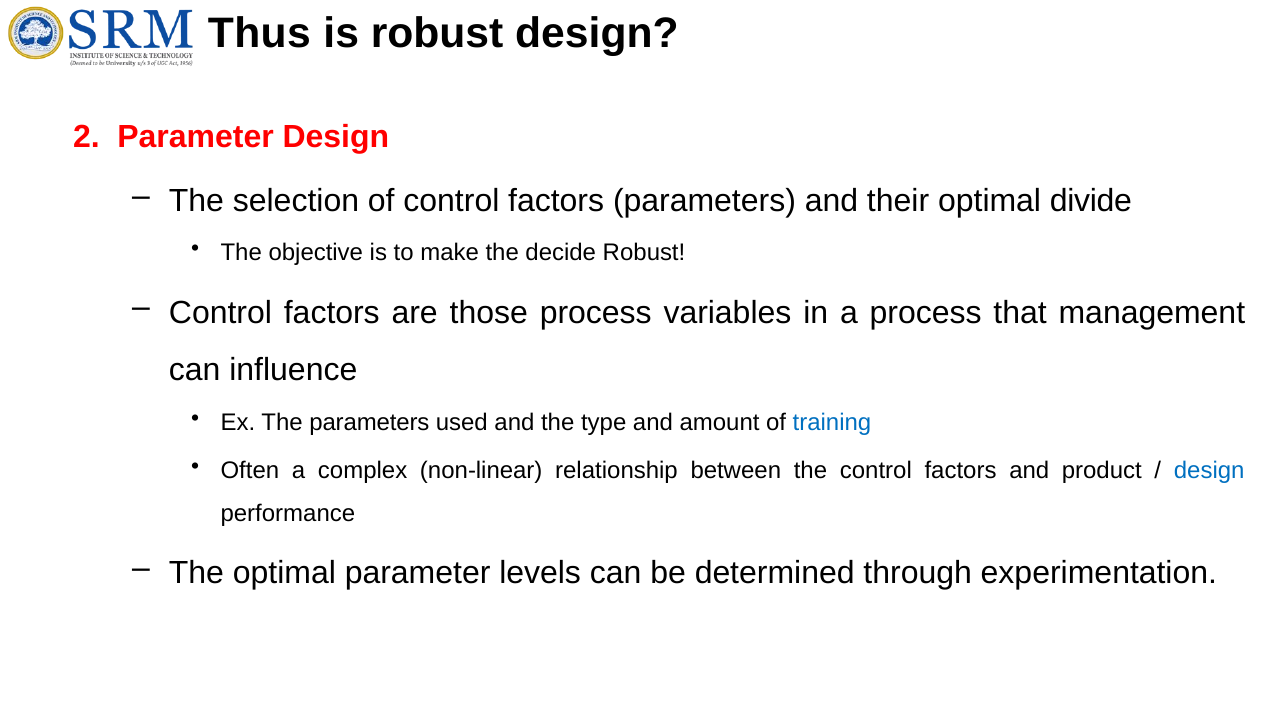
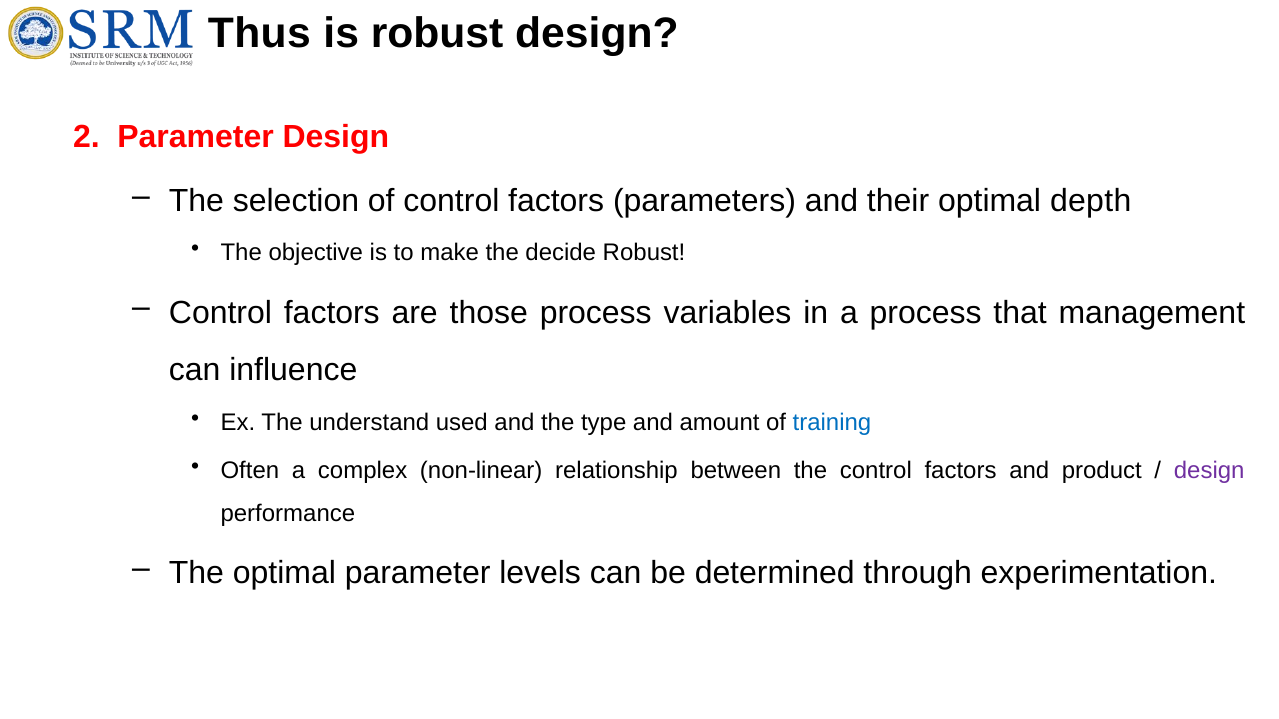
divide: divide -> depth
The parameters: parameters -> understand
design at (1209, 470) colour: blue -> purple
